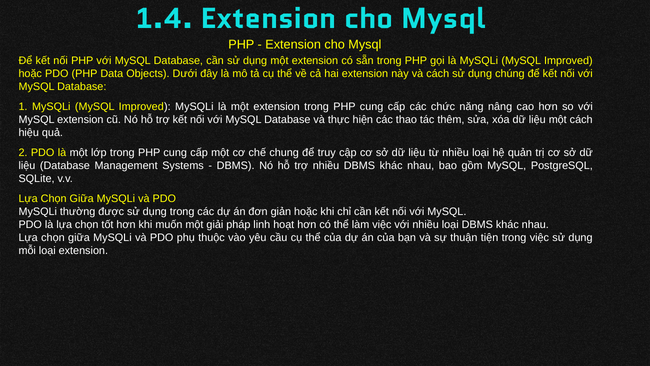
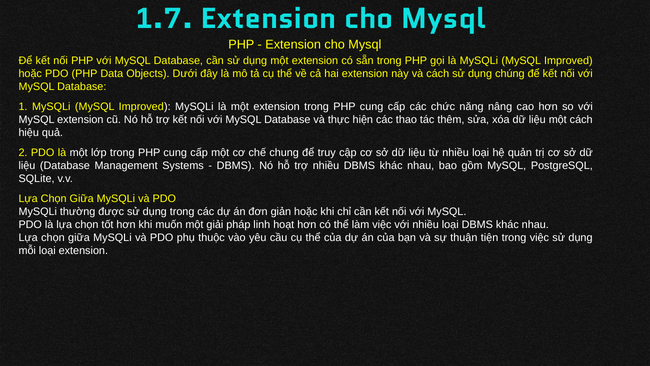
1.4: 1.4 -> 1.7
